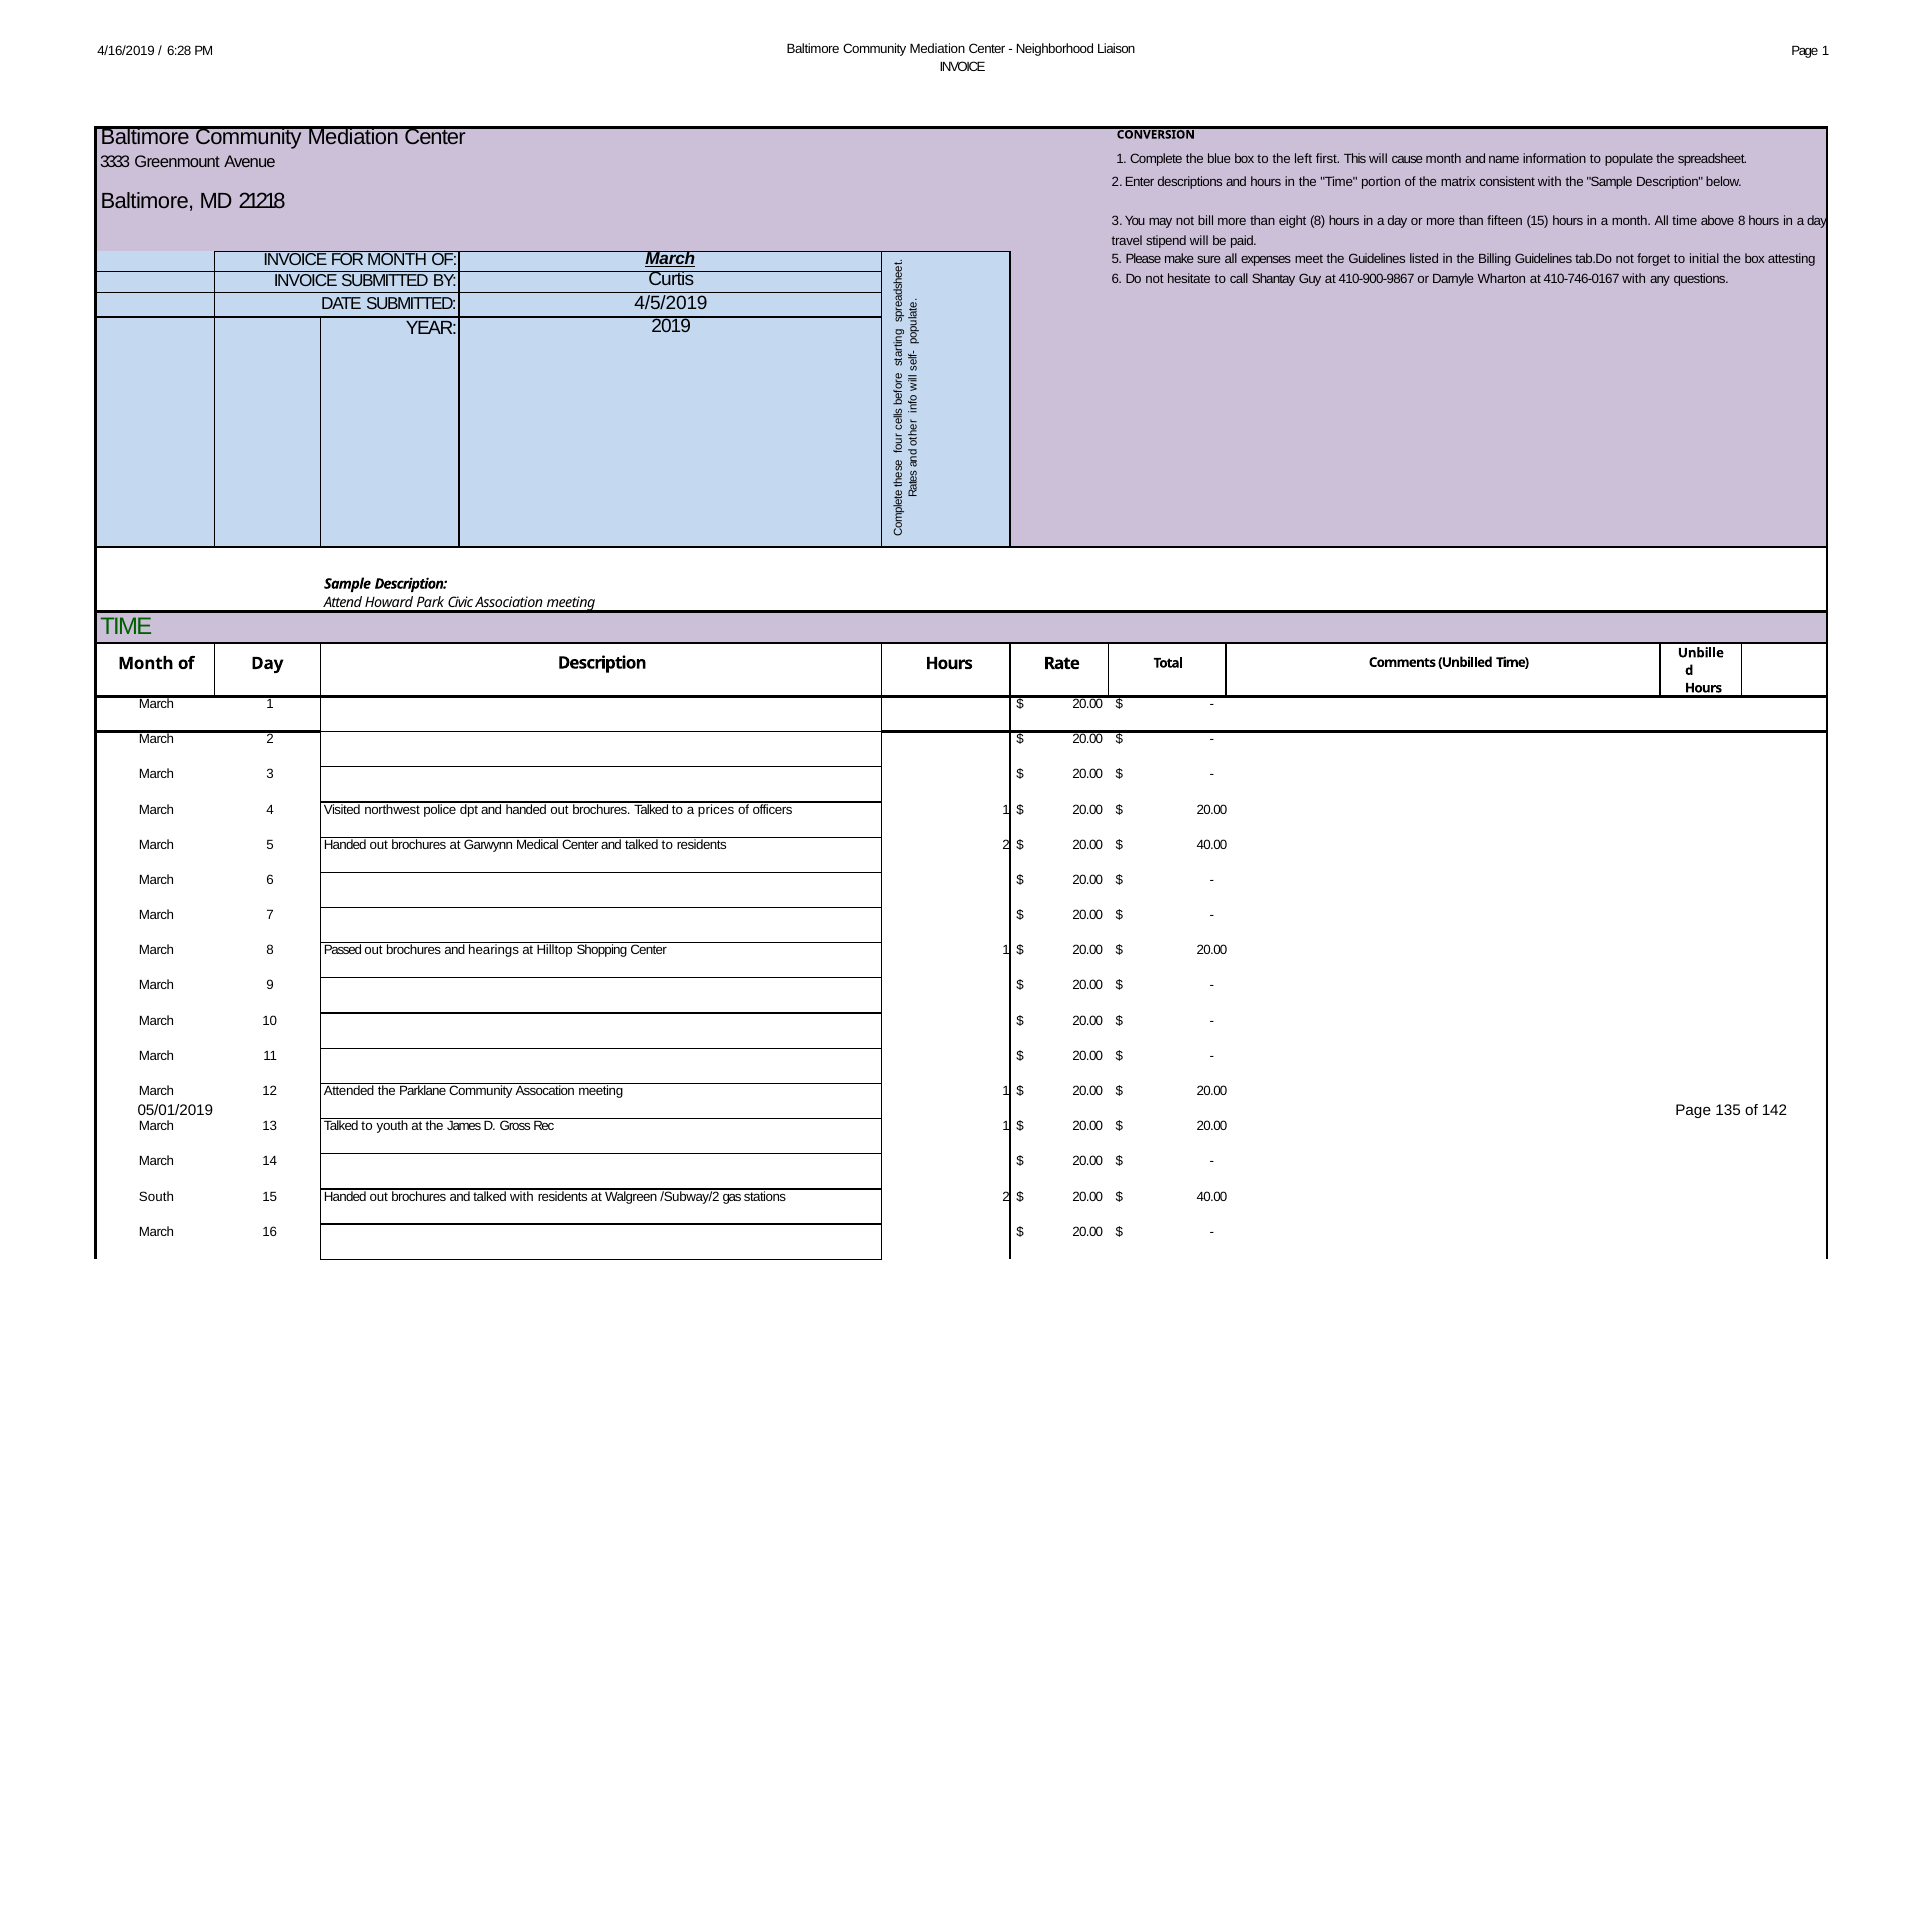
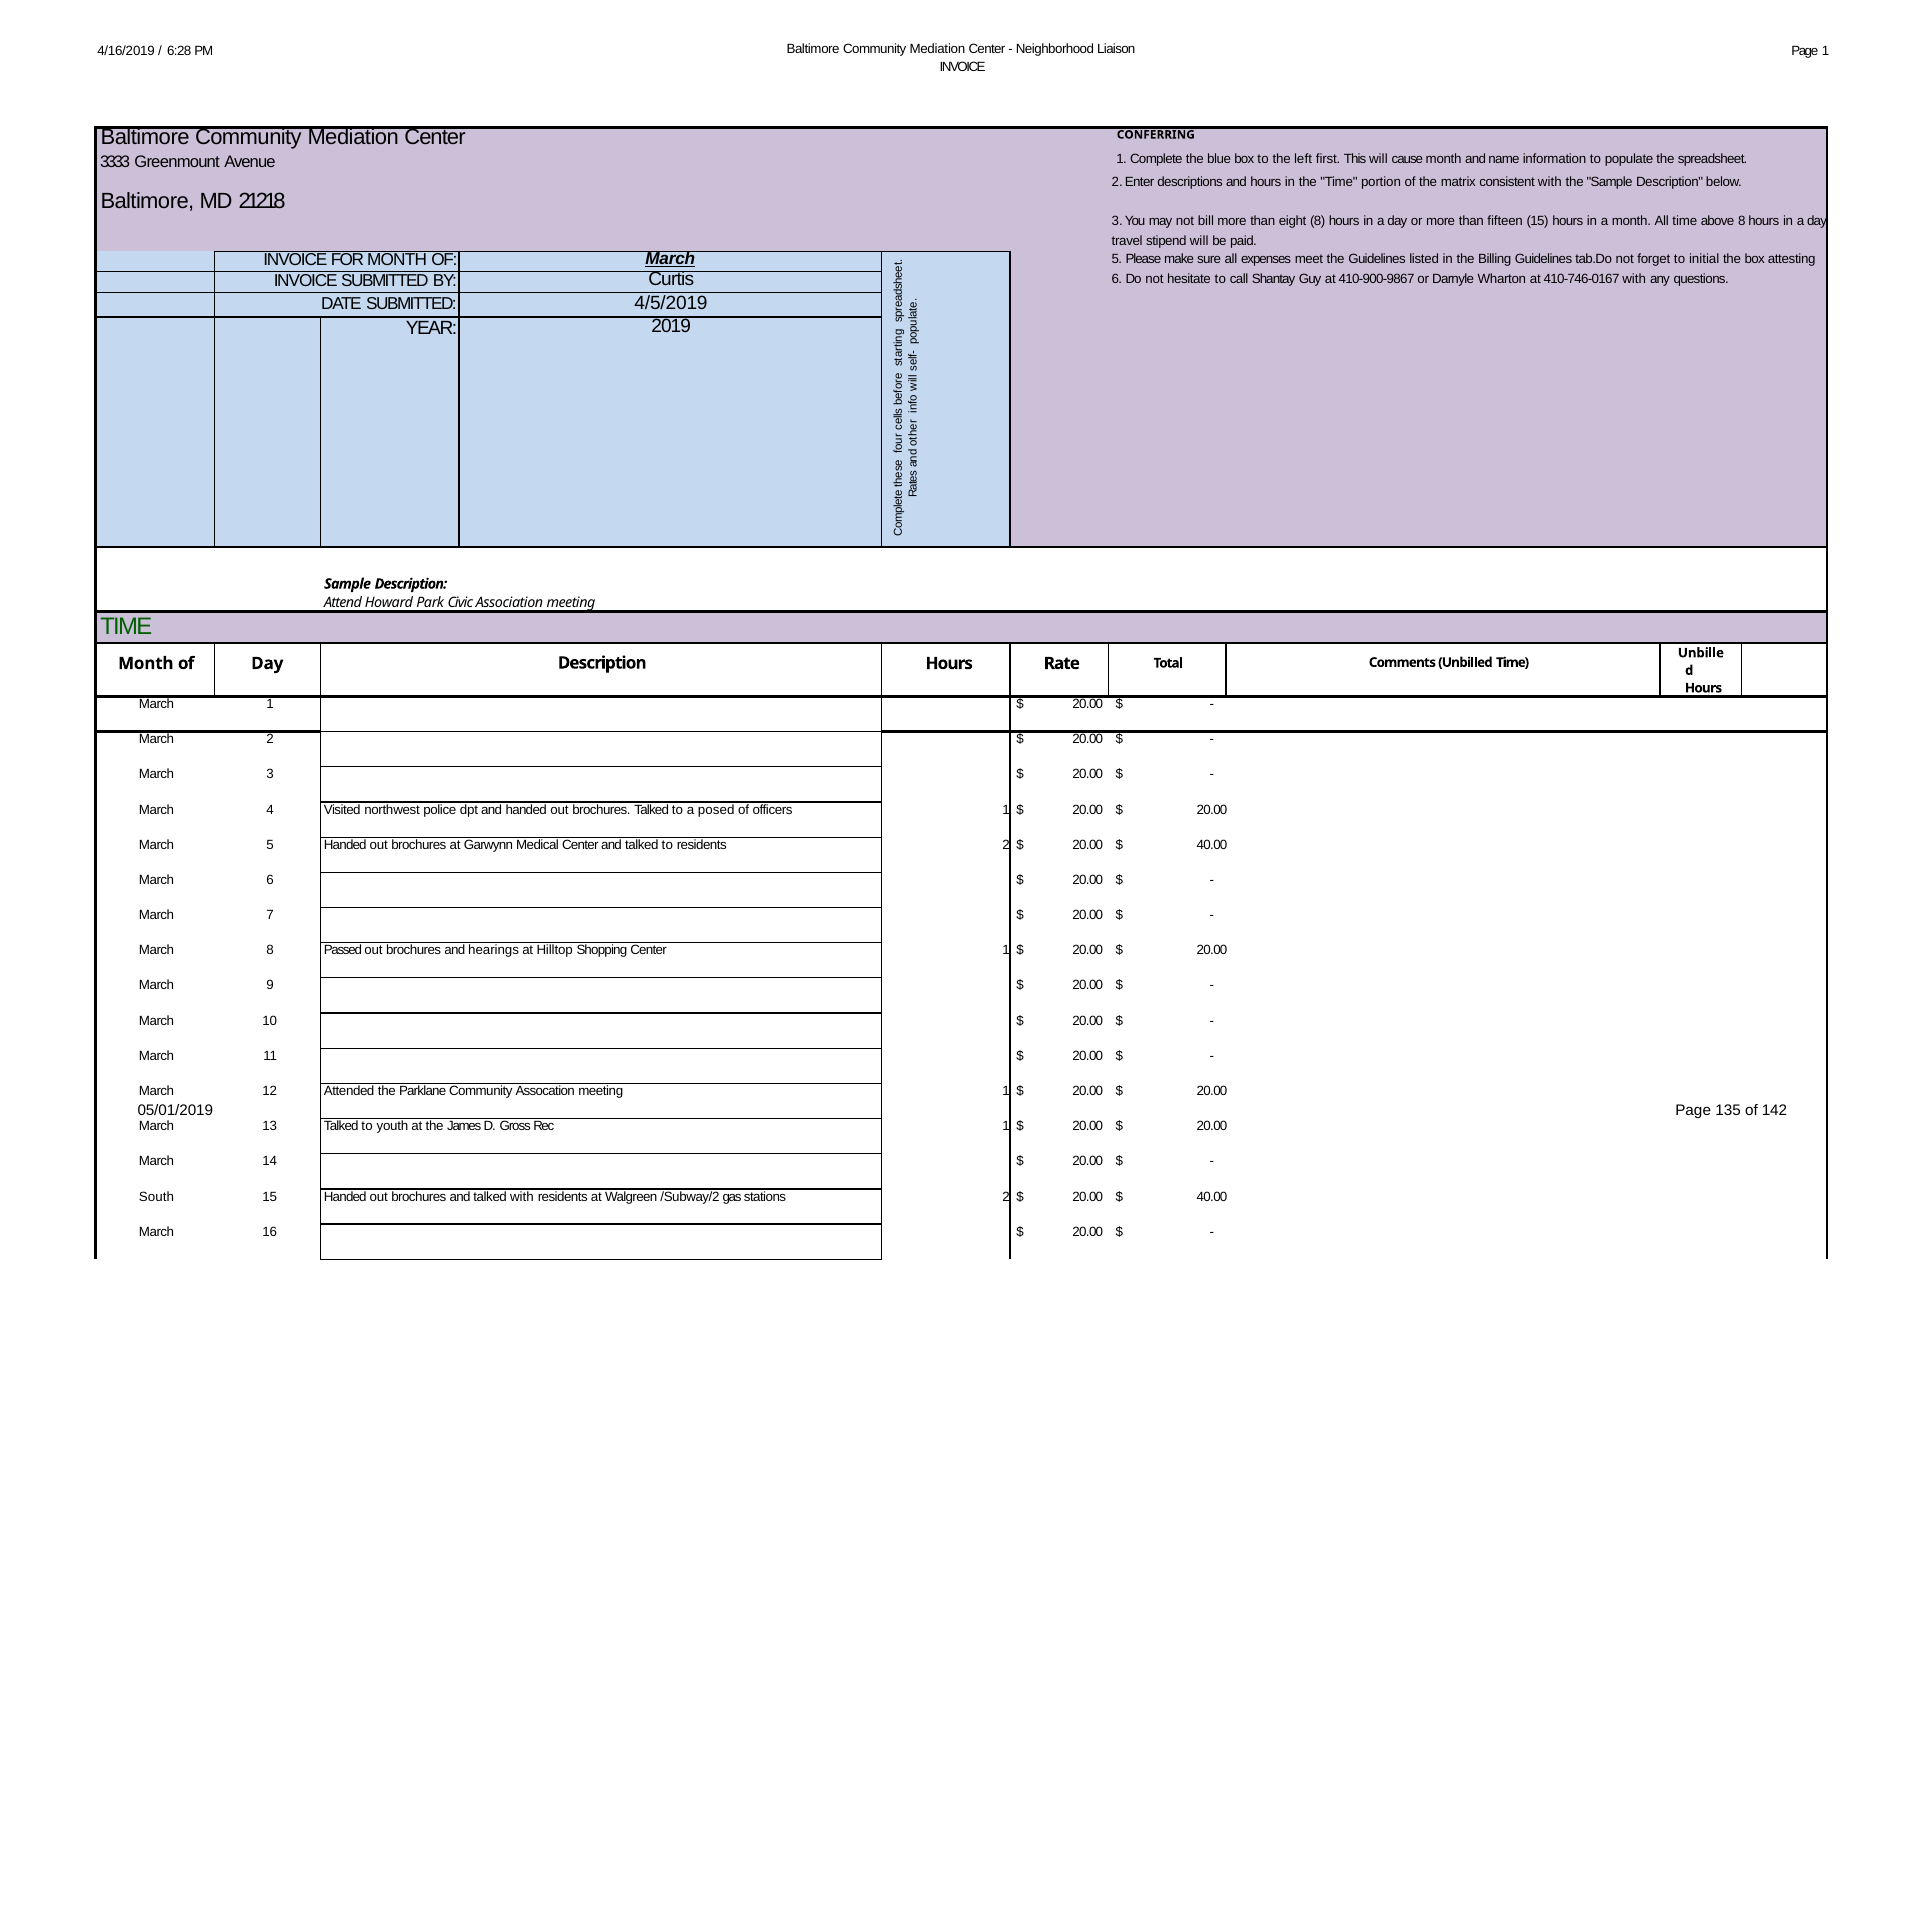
CONVERSION: CONVERSION -> CONFERRING
prices: prices -> posed
